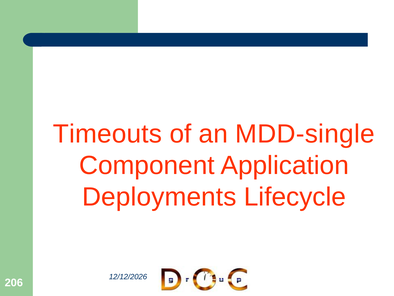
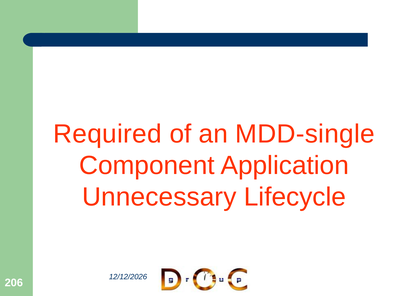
Timeouts: Timeouts -> Required
Deployments: Deployments -> Unnecessary
